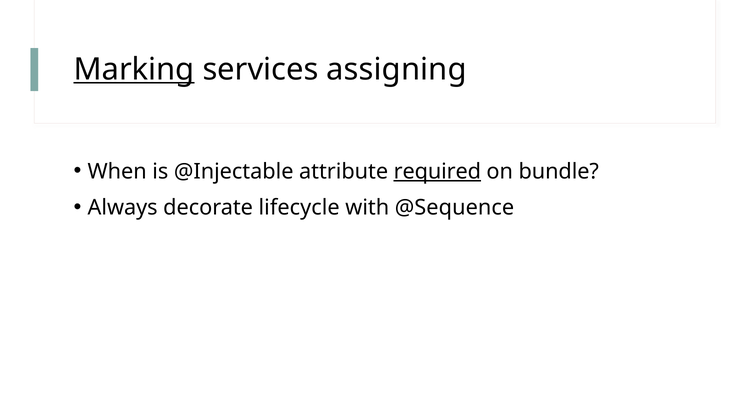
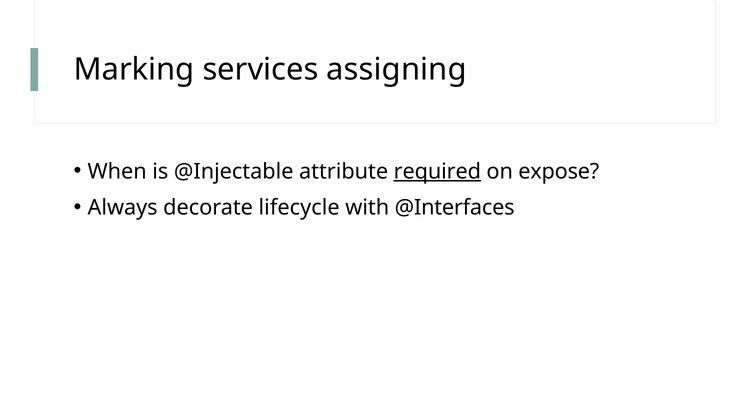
Marking underline: present -> none
bundle: bundle -> expose
@Sequence: @Sequence -> @Interfaces
